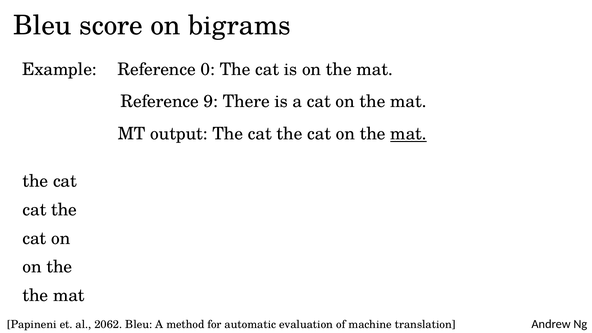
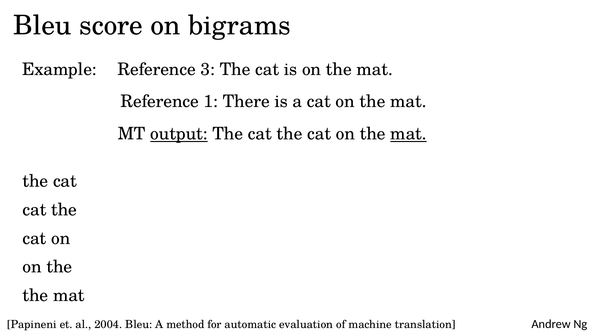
0: 0 -> 3
9: 9 -> 1
output underline: none -> present
2062: 2062 -> 2004
